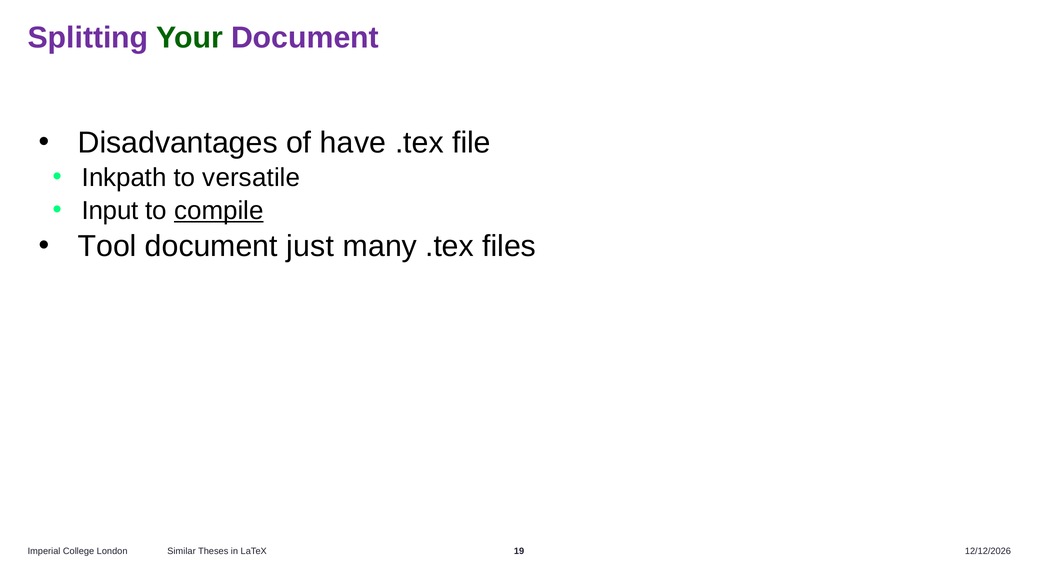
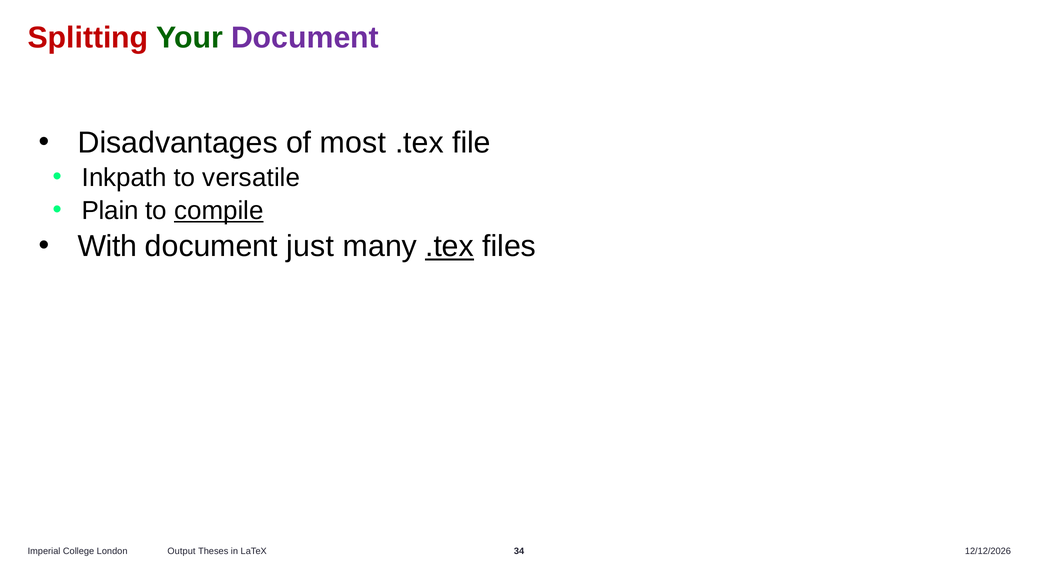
Splitting colour: purple -> red
have: have -> most
Input: Input -> Plain
Tool: Tool -> With
.tex at (450, 246) underline: none -> present
Similar: Similar -> Output
19: 19 -> 34
